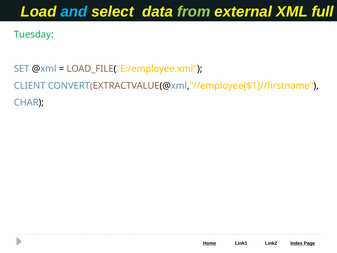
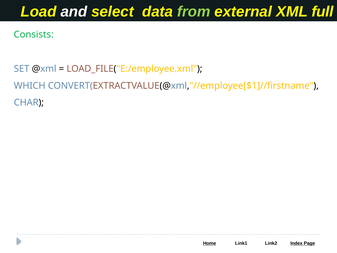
and colour: light blue -> white
Tuesday: Tuesday -> Consists
CLIENT: CLIENT -> WHICH
